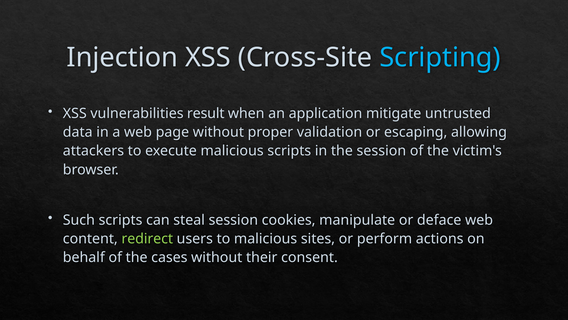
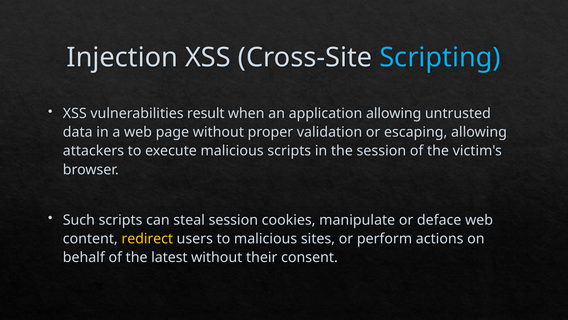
application mitigate: mitigate -> allowing
redirect colour: light green -> yellow
cases: cases -> latest
